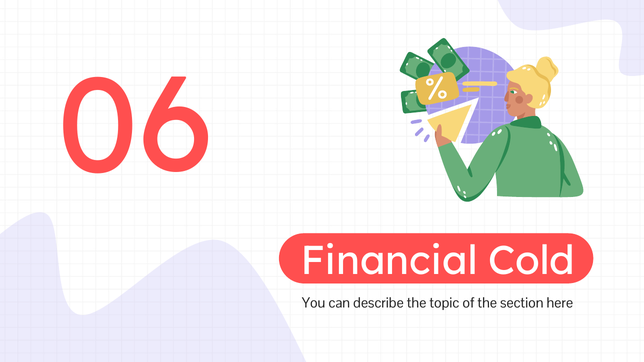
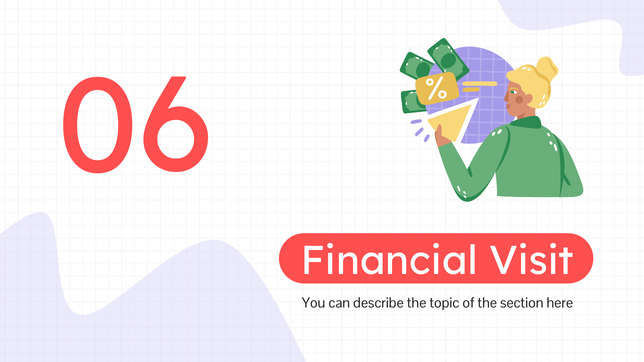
Cold: Cold -> Visit
